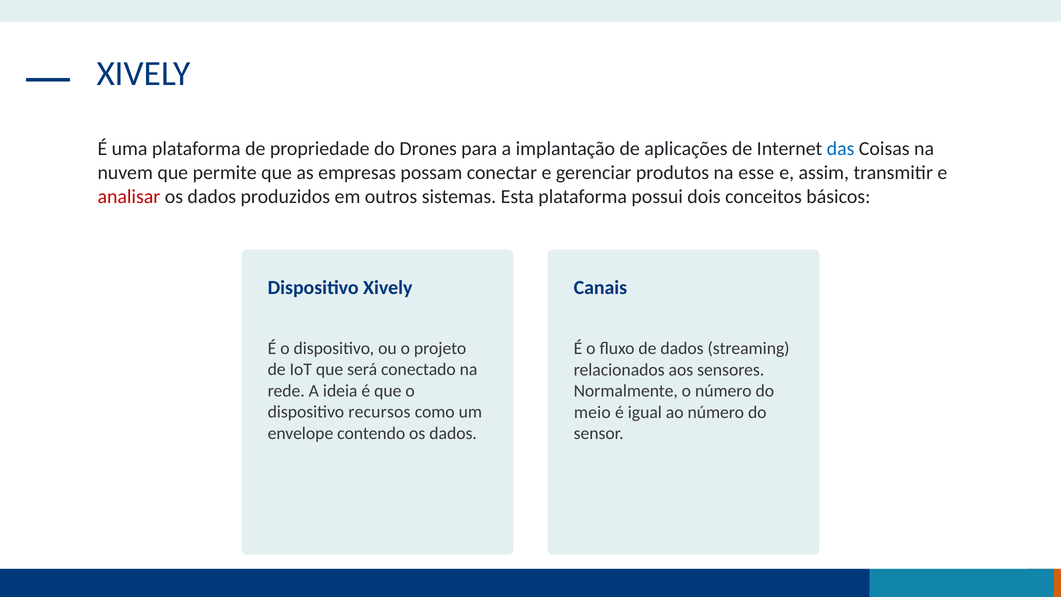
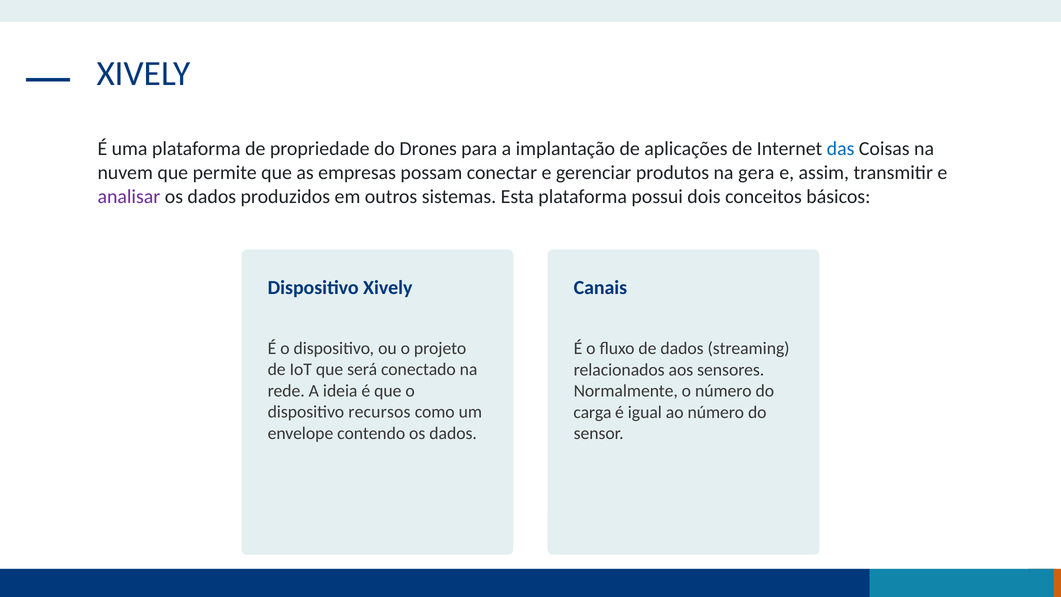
esse: esse -> gera
analisar colour: red -> purple
meio: meio -> carga
